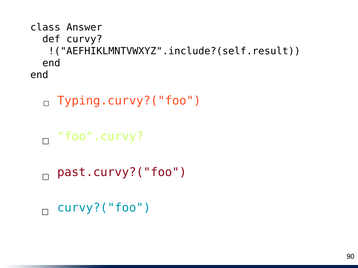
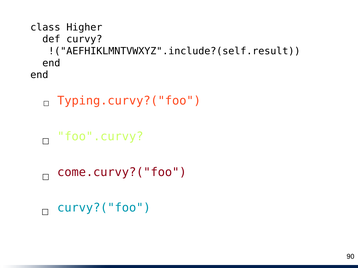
Answer: Answer -> Higher
past.curvy?("foo: past.curvy?("foo -> come.curvy?("foo
